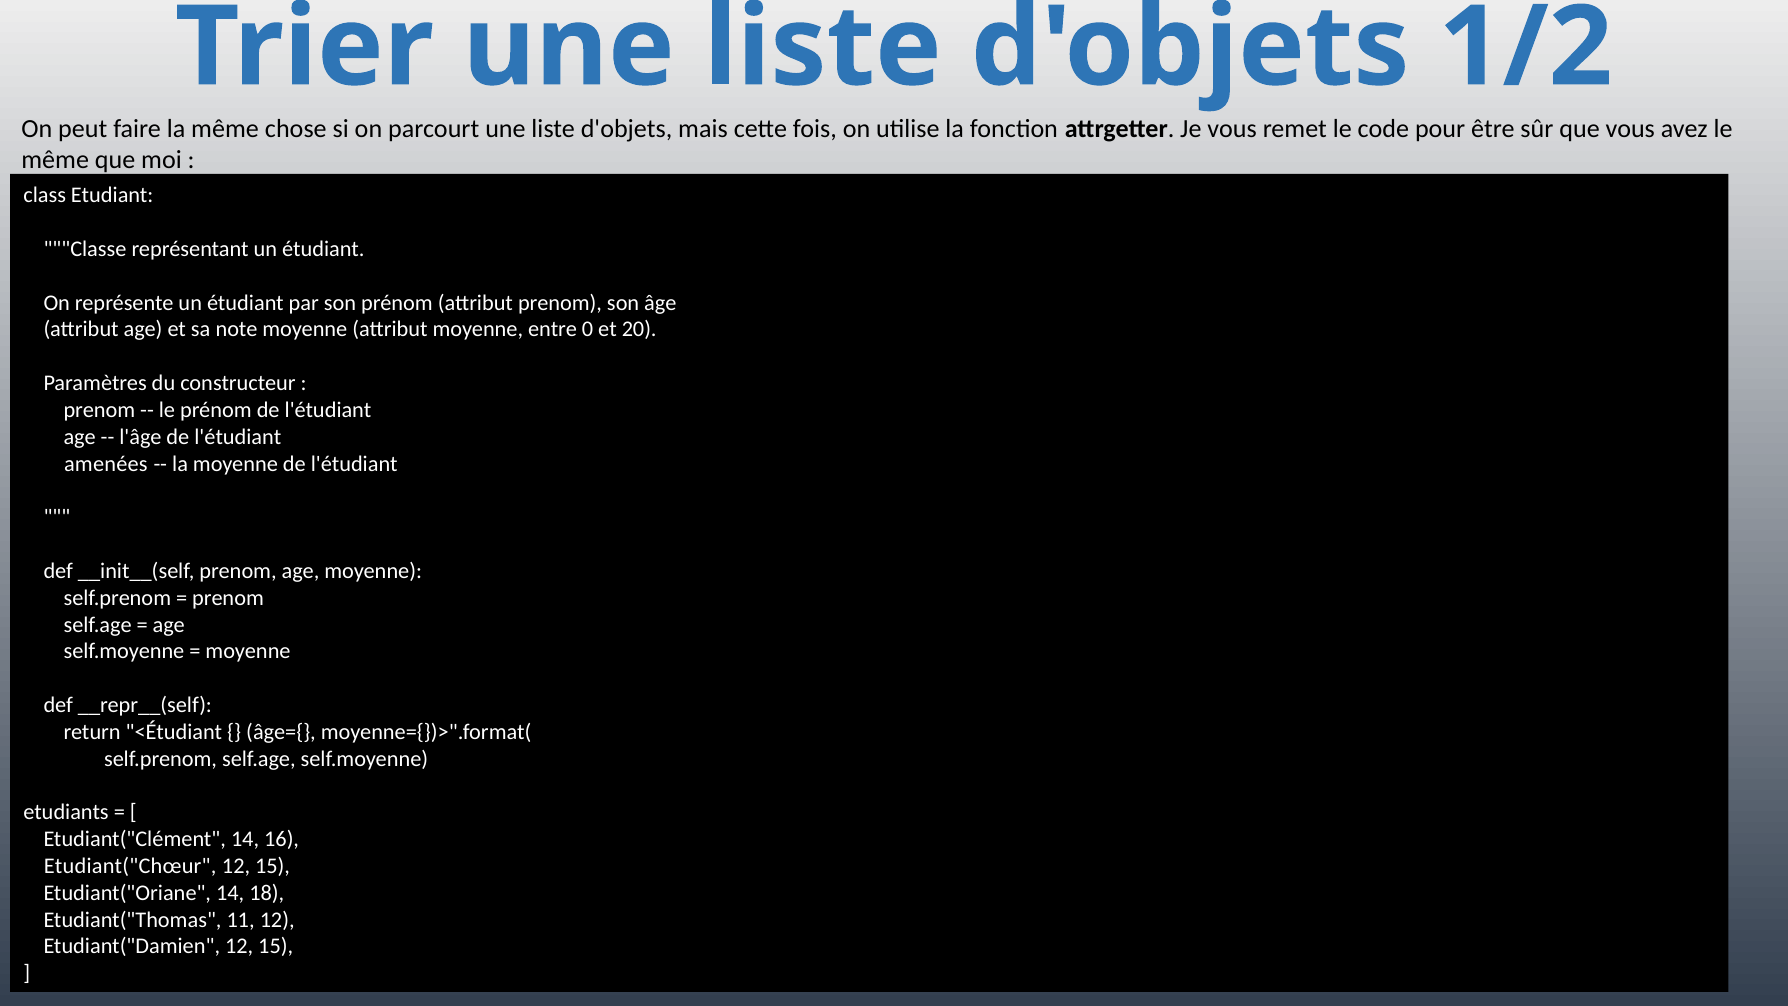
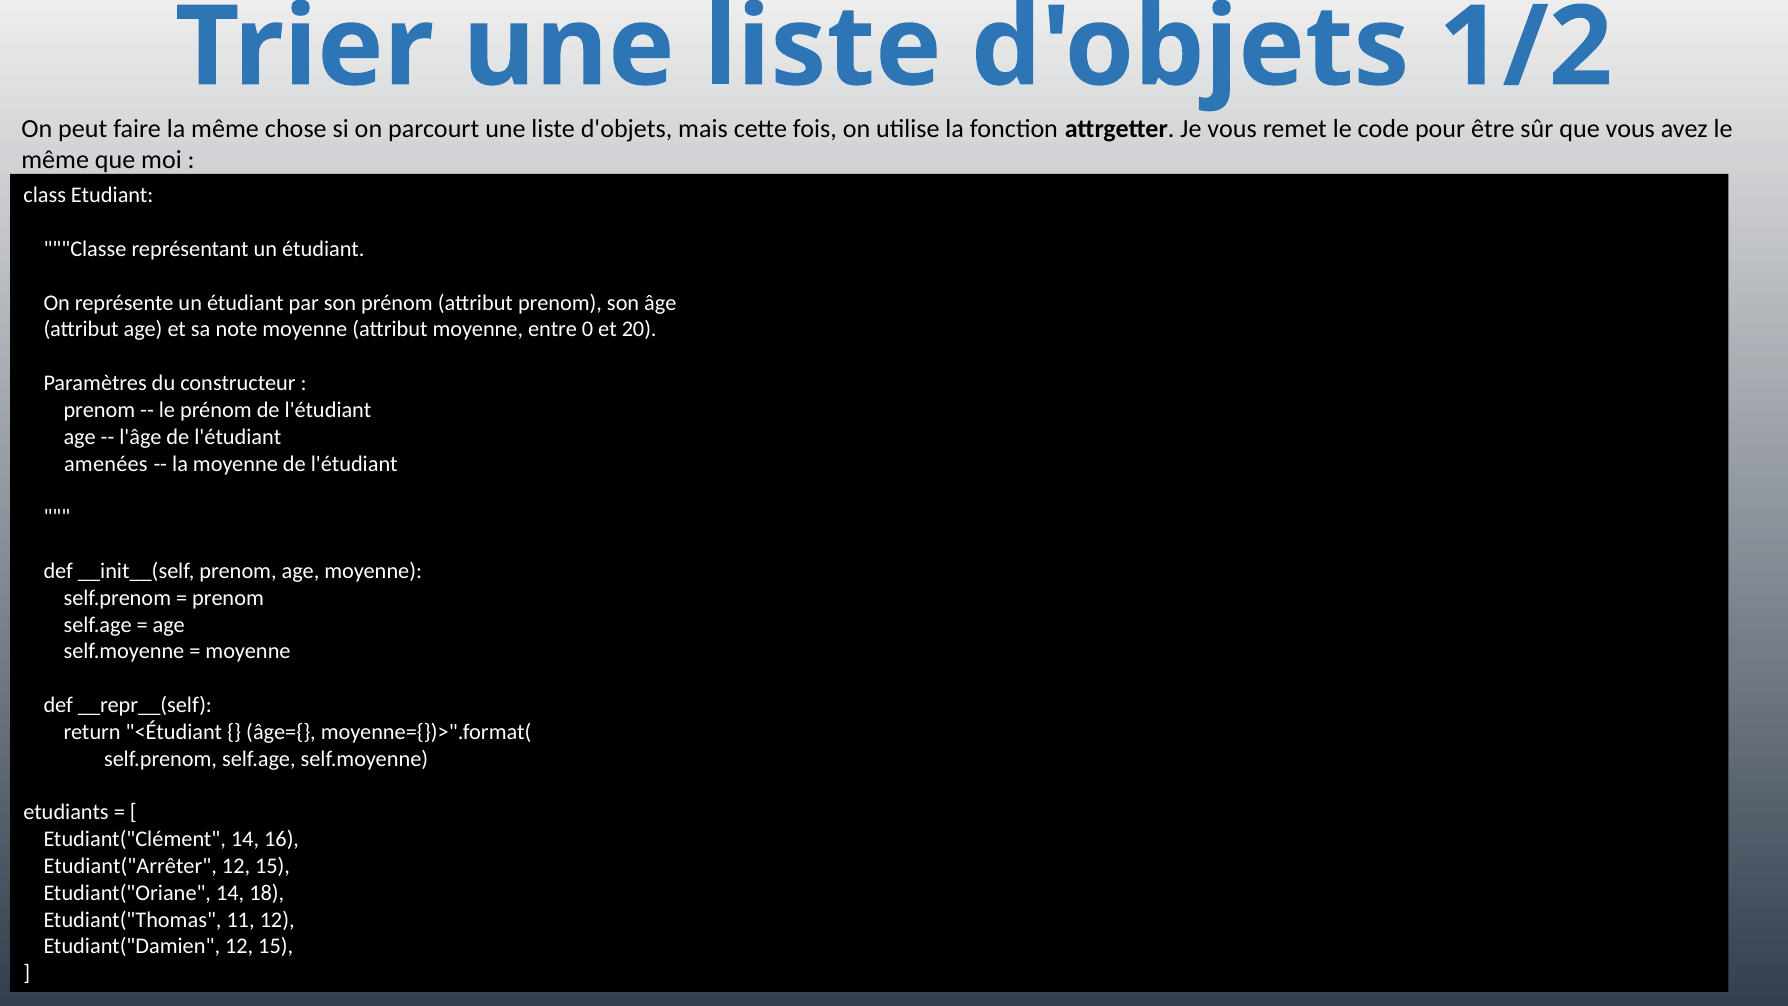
Etudiant("Chœur: Etudiant("Chœur -> Etudiant("Arrêter
